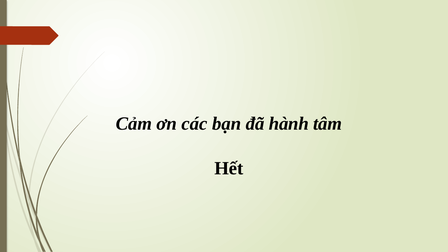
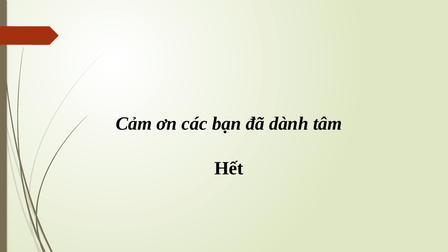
hành: hành -> dành
